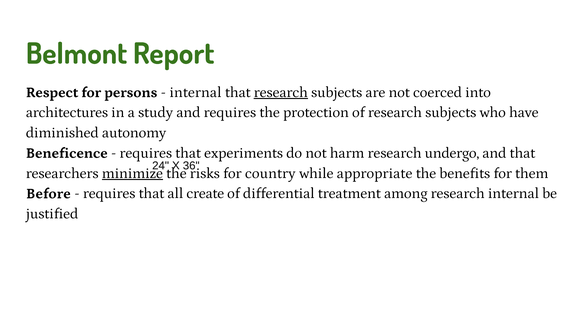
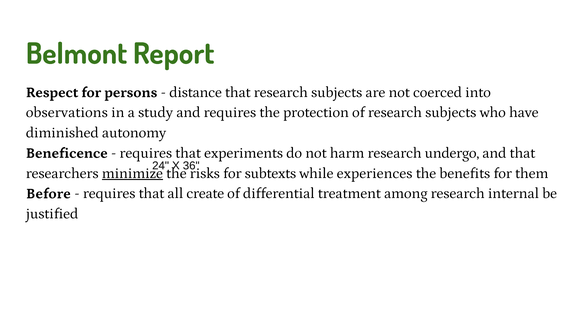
internal at (195, 92): internal -> distance
research at (281, 92) underline: present -> none
architectures: architectures -> observations
country: country -> subtexts
appropriate: appropriate -> experiences
